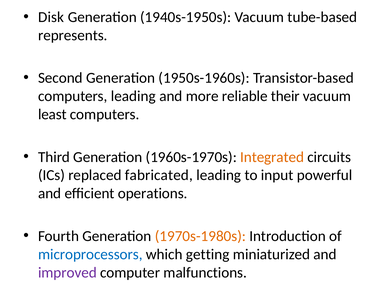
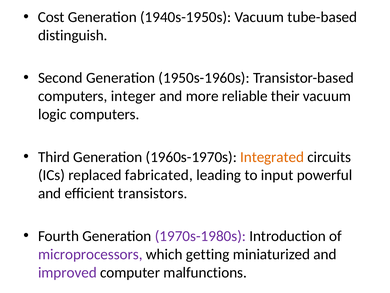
Disk: Disk -> Cost
represents: represents -> distinguish
computers leading: leading -> integer
least: least -> logic
operations: operations -> transistors
1970s-1980s colour: orange -> purple
microprocessors colour: blue -> purple
